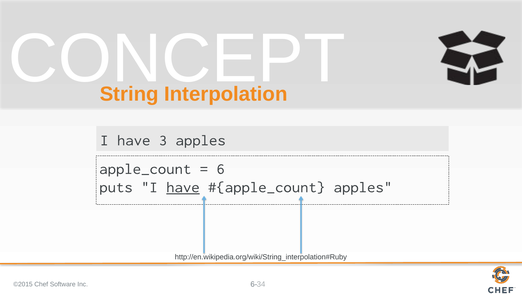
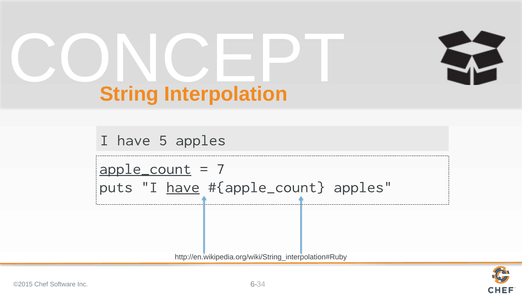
3: 3 -> 5
apple_count underline: none -> present
6: 6 -> 7
